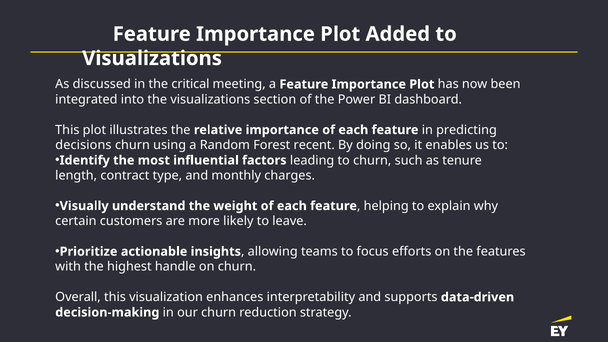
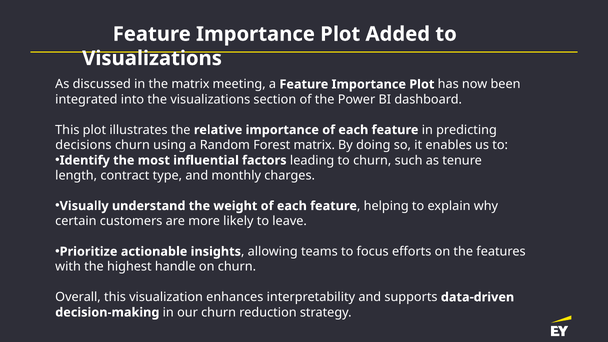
the critical: critical -> matrix
Forest recent: recent -> matrix
